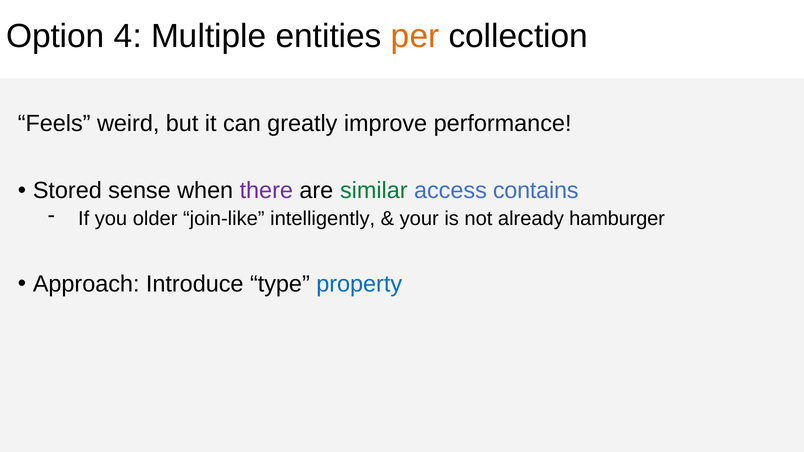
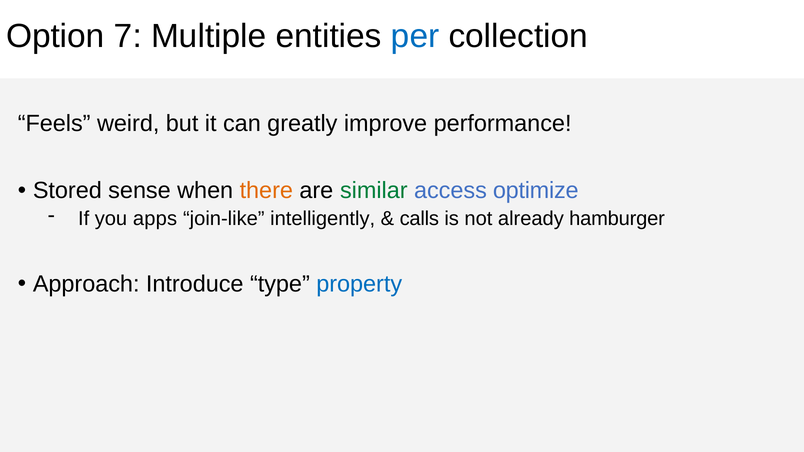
4: 4 -> 7
per colour: orange -> blue
there colour: purple -> orange
contains: contains -> optimize
older: older -> apps
your: your -> calls
